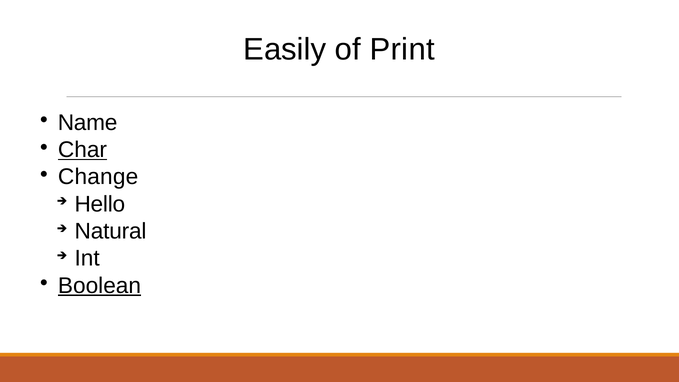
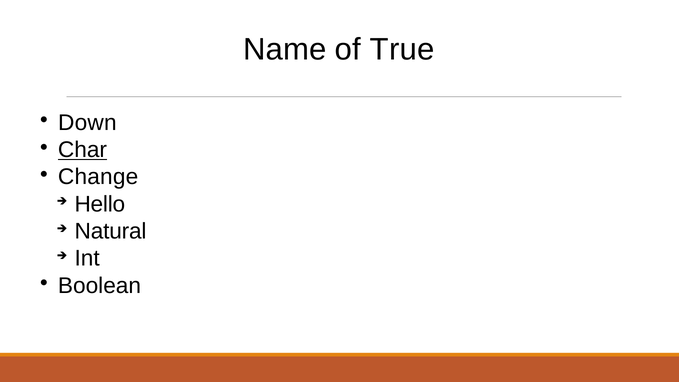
Easily: Easily -> Name
Print: Print -> True
Name: Name -> Down
Boolean underline: present -> none
